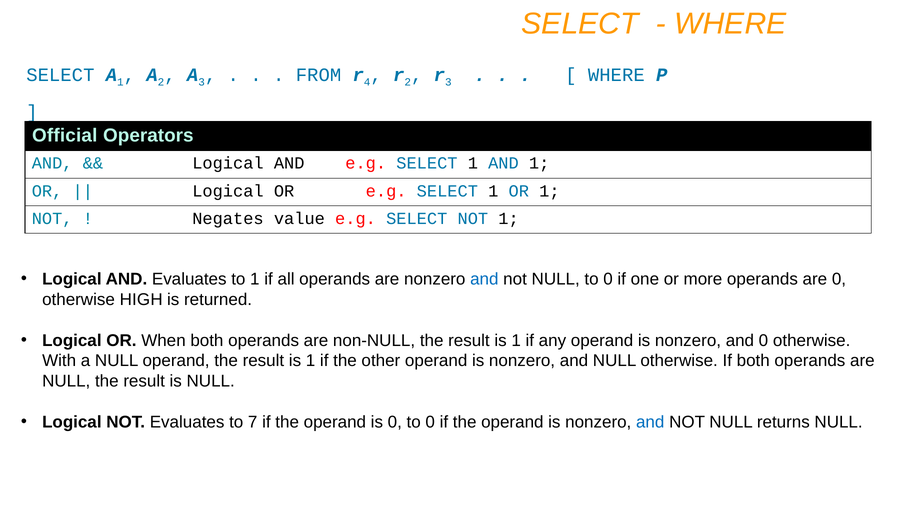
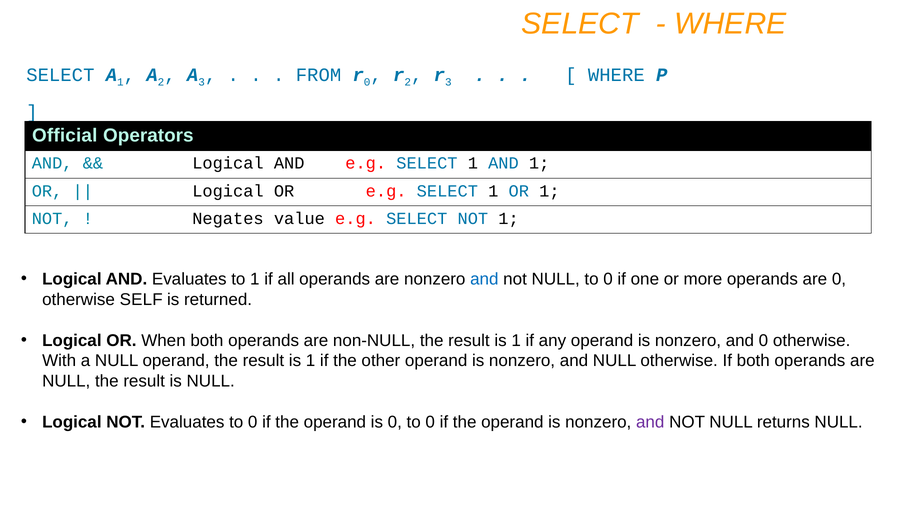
4 at (367, 82): 4 -> 0
HIGH: HIGH -> SELF
Evaluates to 7: 7 -> 0
and at (650, 422) colour: blue -> purple
